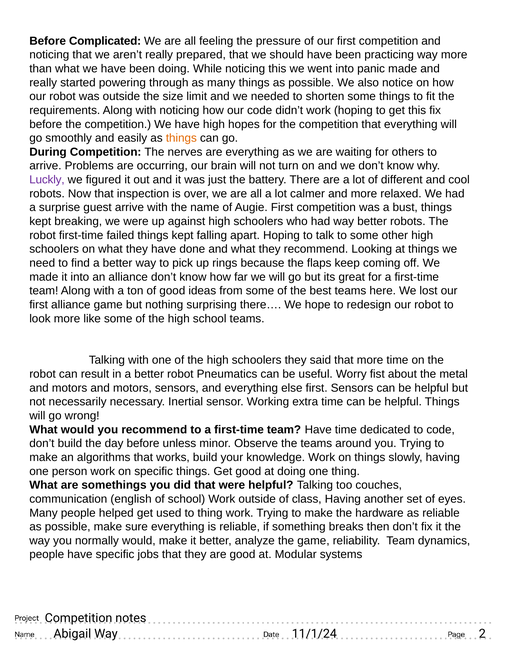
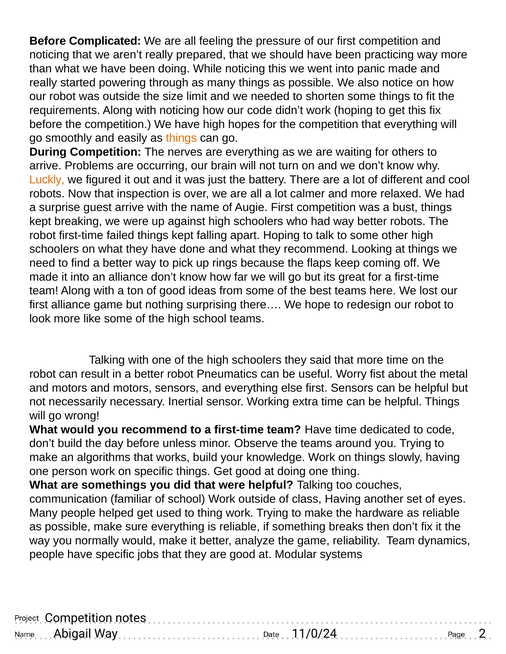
Luckly colour: purple -> orange
english: english -> familiar
11/1/24: 11/1/24 -> 11/0/24
